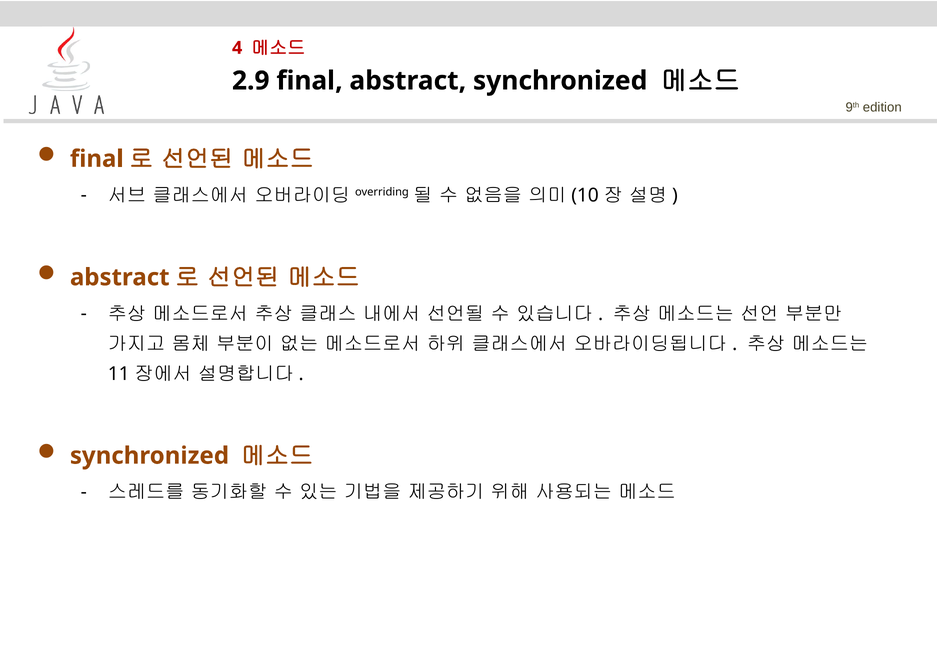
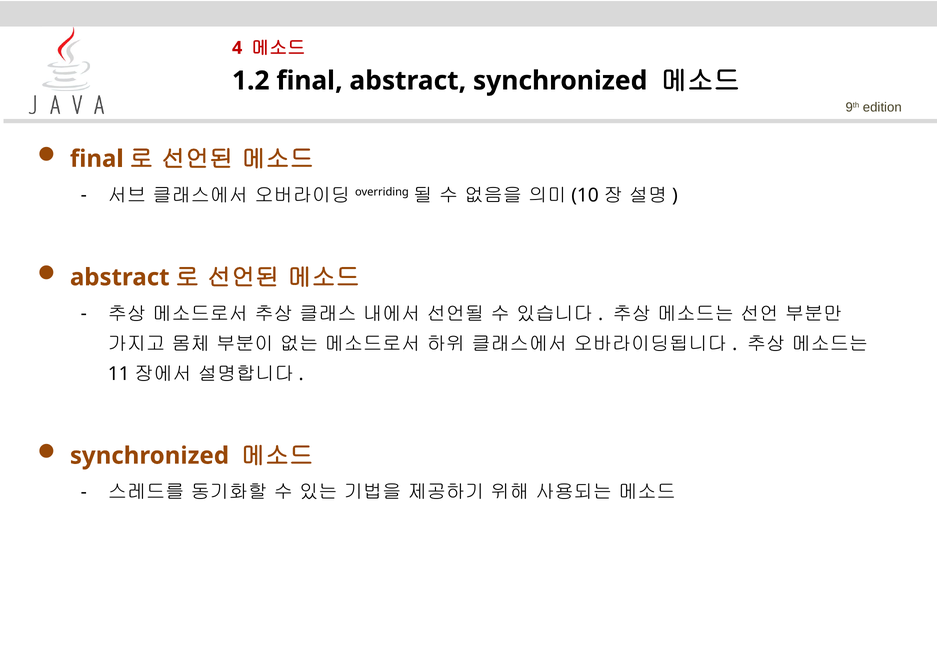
2.9: 2.9 -> 1.2
